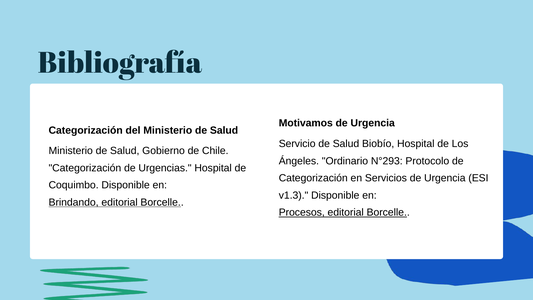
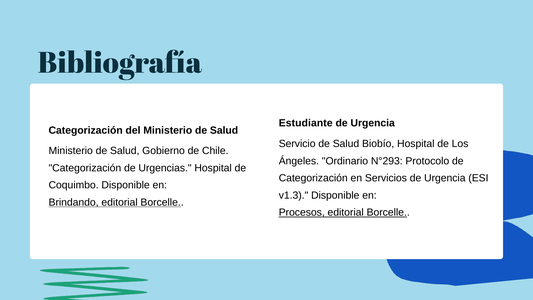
Motivamos: Motivamos -> Estudiante
